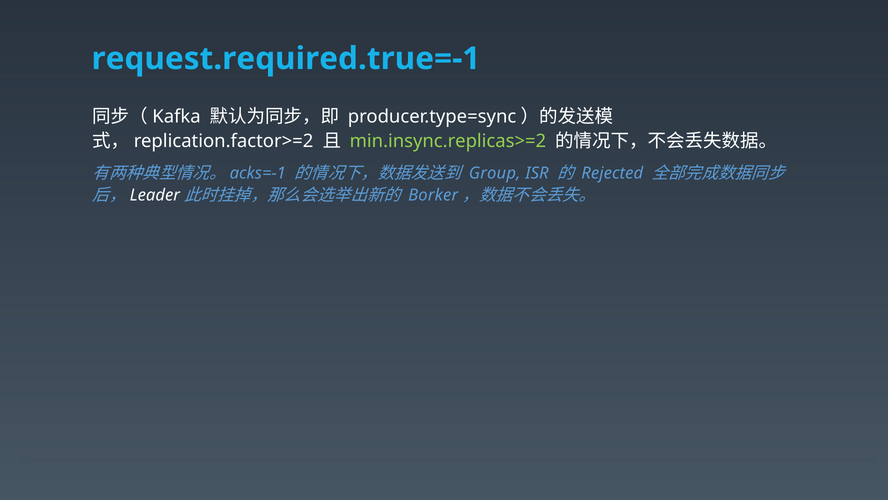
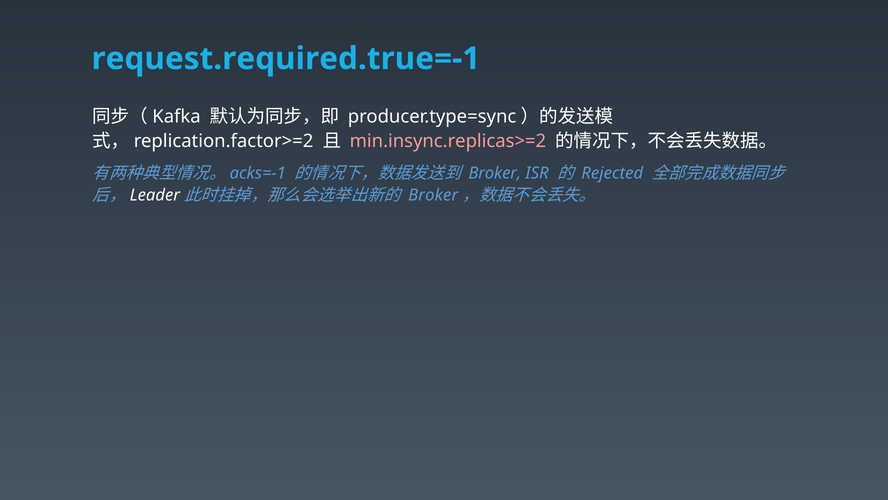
min.insync.replicas>=2 colour: light green -> pink
Group at (495, 173): Group -> Broker
Borker at (433, 195): Borker -> Broker
